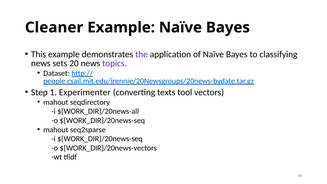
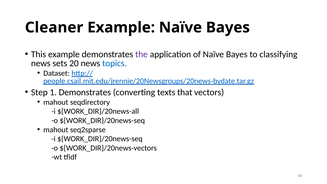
topics colour: purple -> blue
1 Experimenter: Experimenter -> Demonstrates
tool: tool -> that
